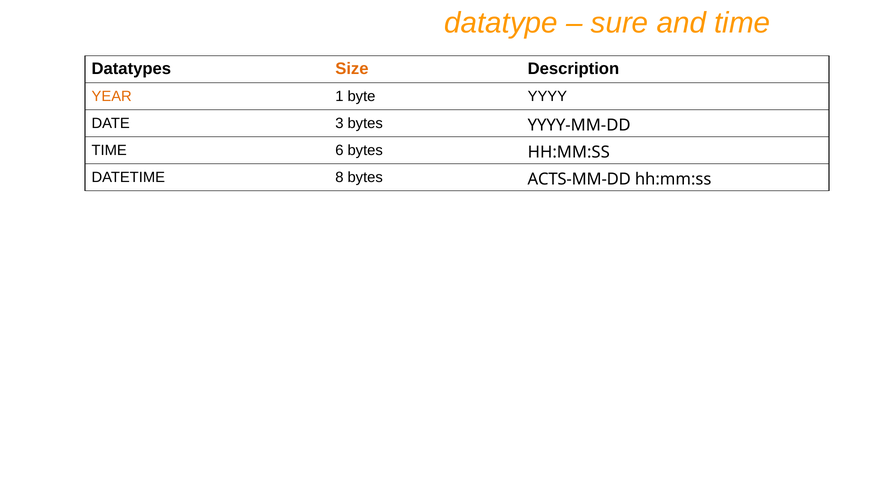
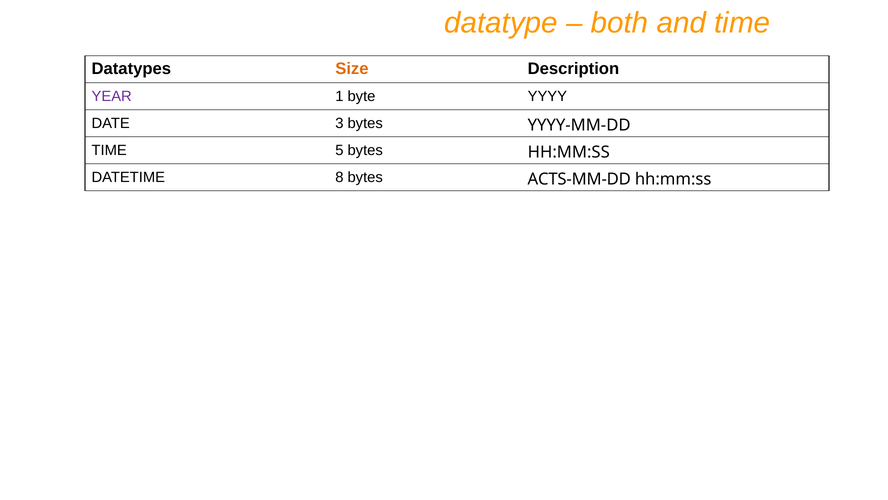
sure: sure -> both
YEAR colour: orange -> purple
6: 6 -> 5
